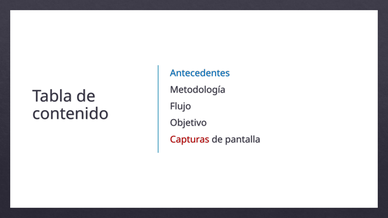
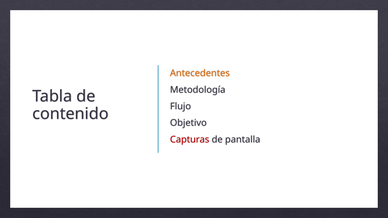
Antecedentes colour: blue -> orange
